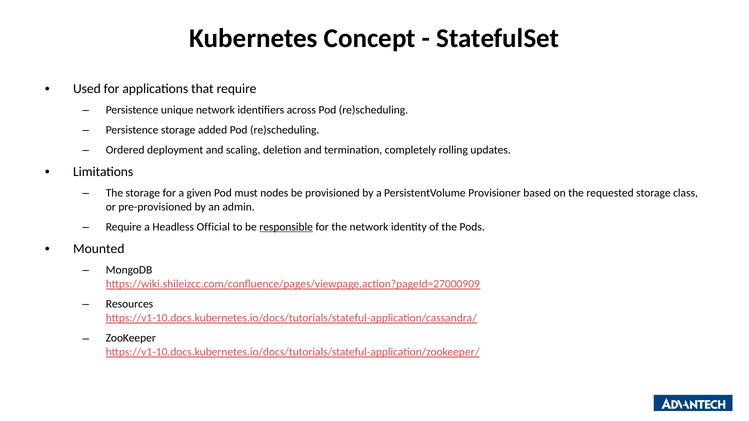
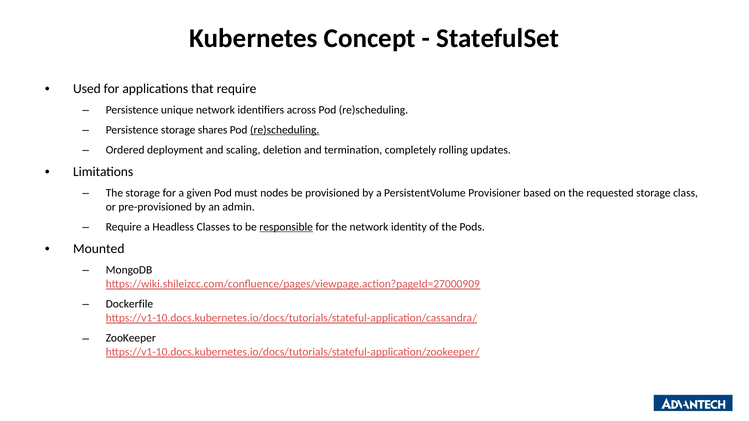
added: added -> shares
re)scheduling at (285, 130) underline: none -> present
Official: Official -> Classes
Resources: Resources -> Dockerfile
